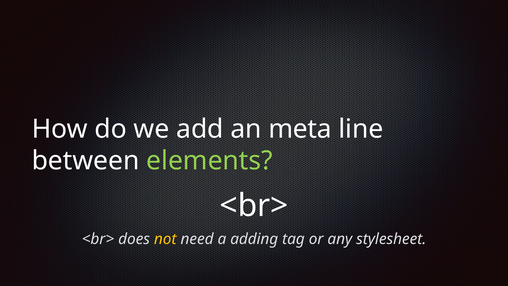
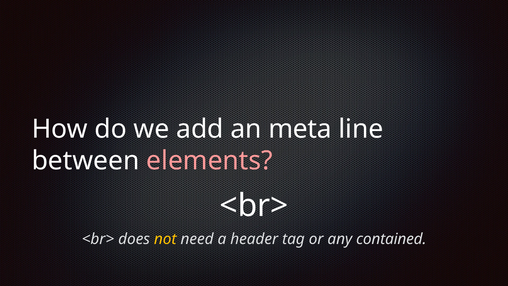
elements colour: light green -> pink
adding: adding -> header
stylesheet: stylesheet -> contained
